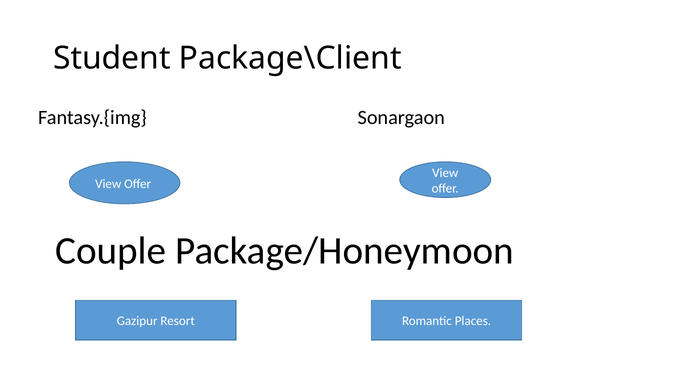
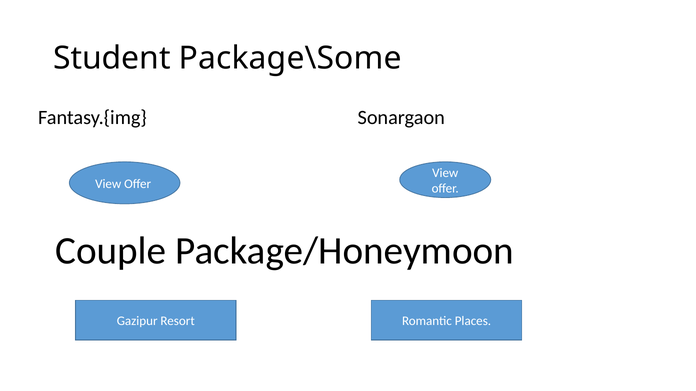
Package\Client: Package\Client -> Package\Some
